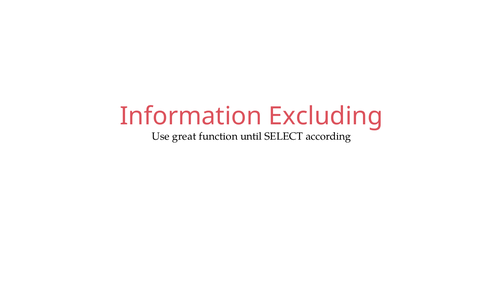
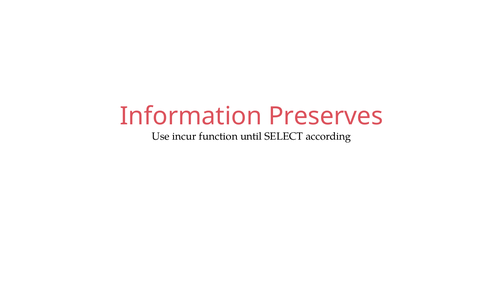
Excluding: Excluding -> Preserves
great: great -> incur
